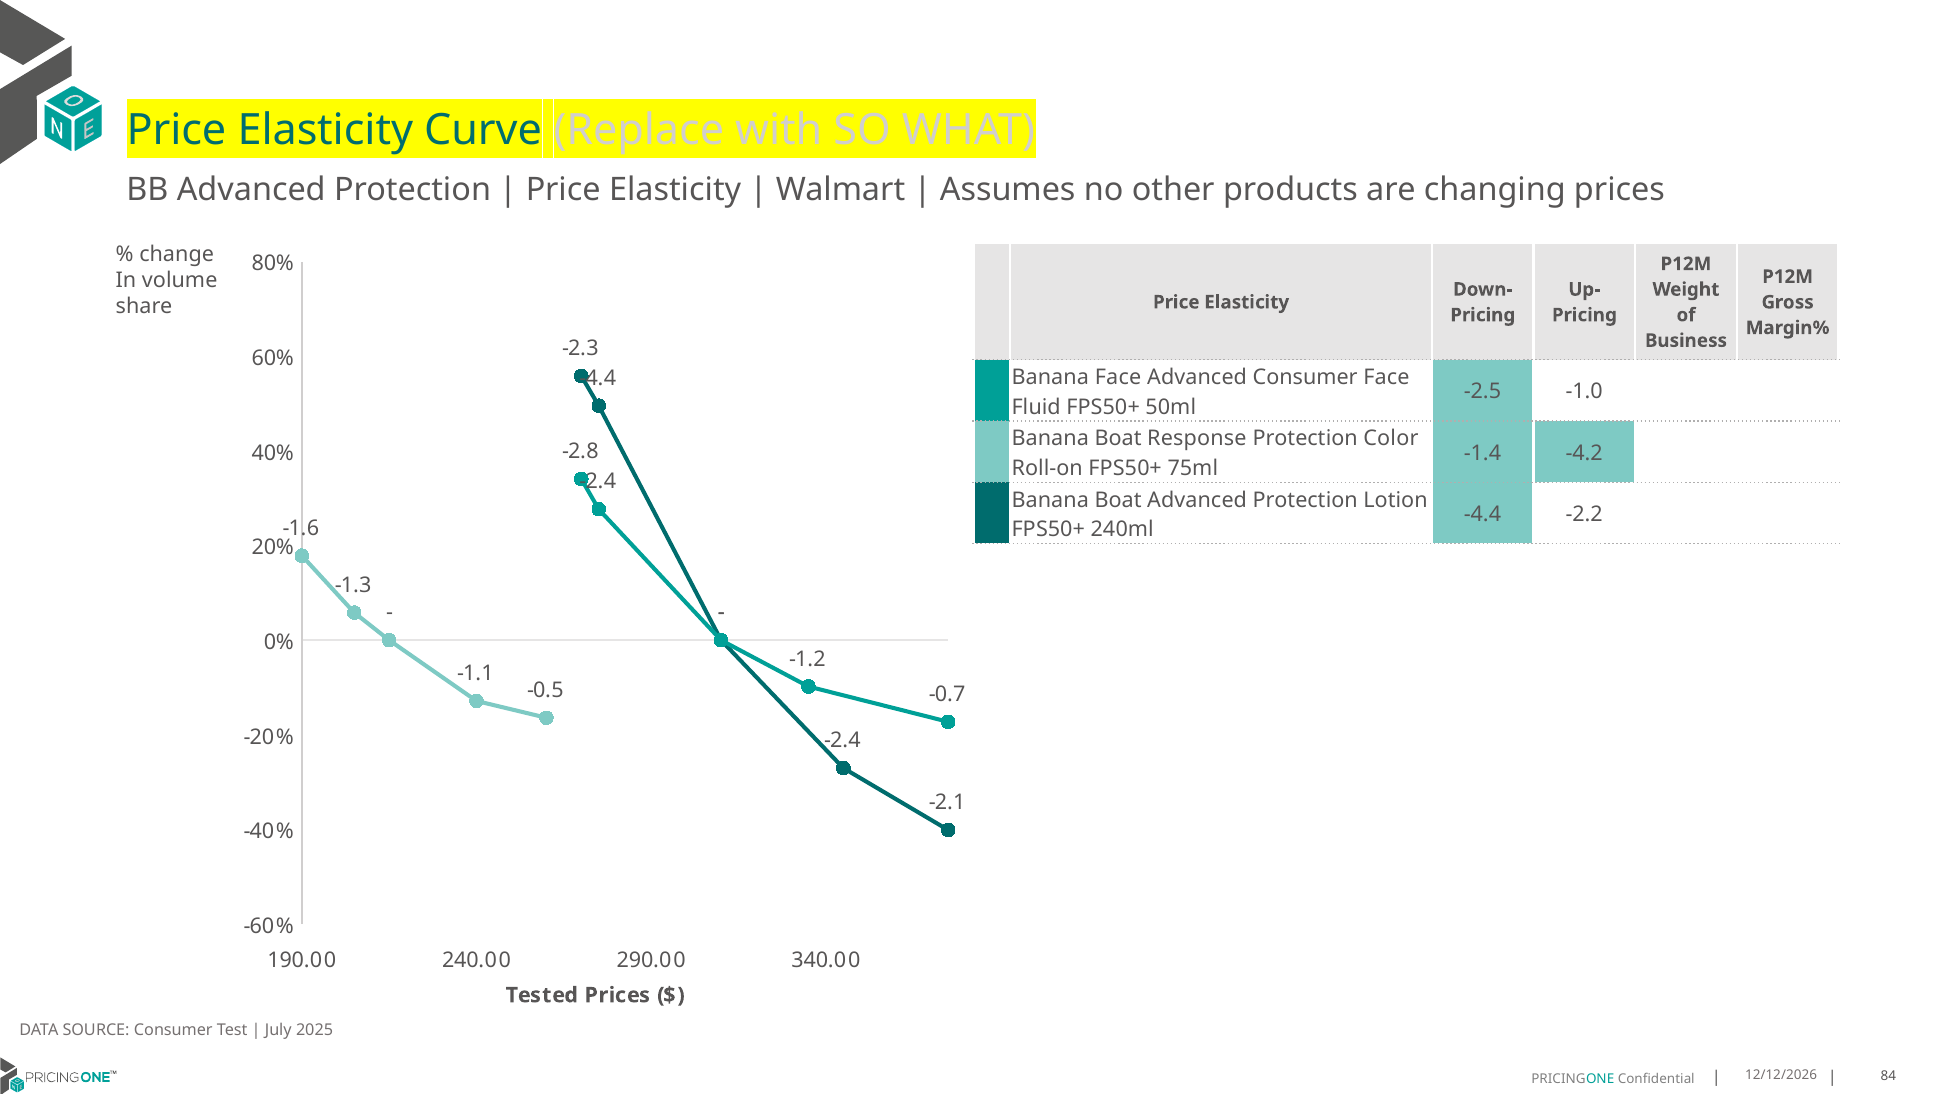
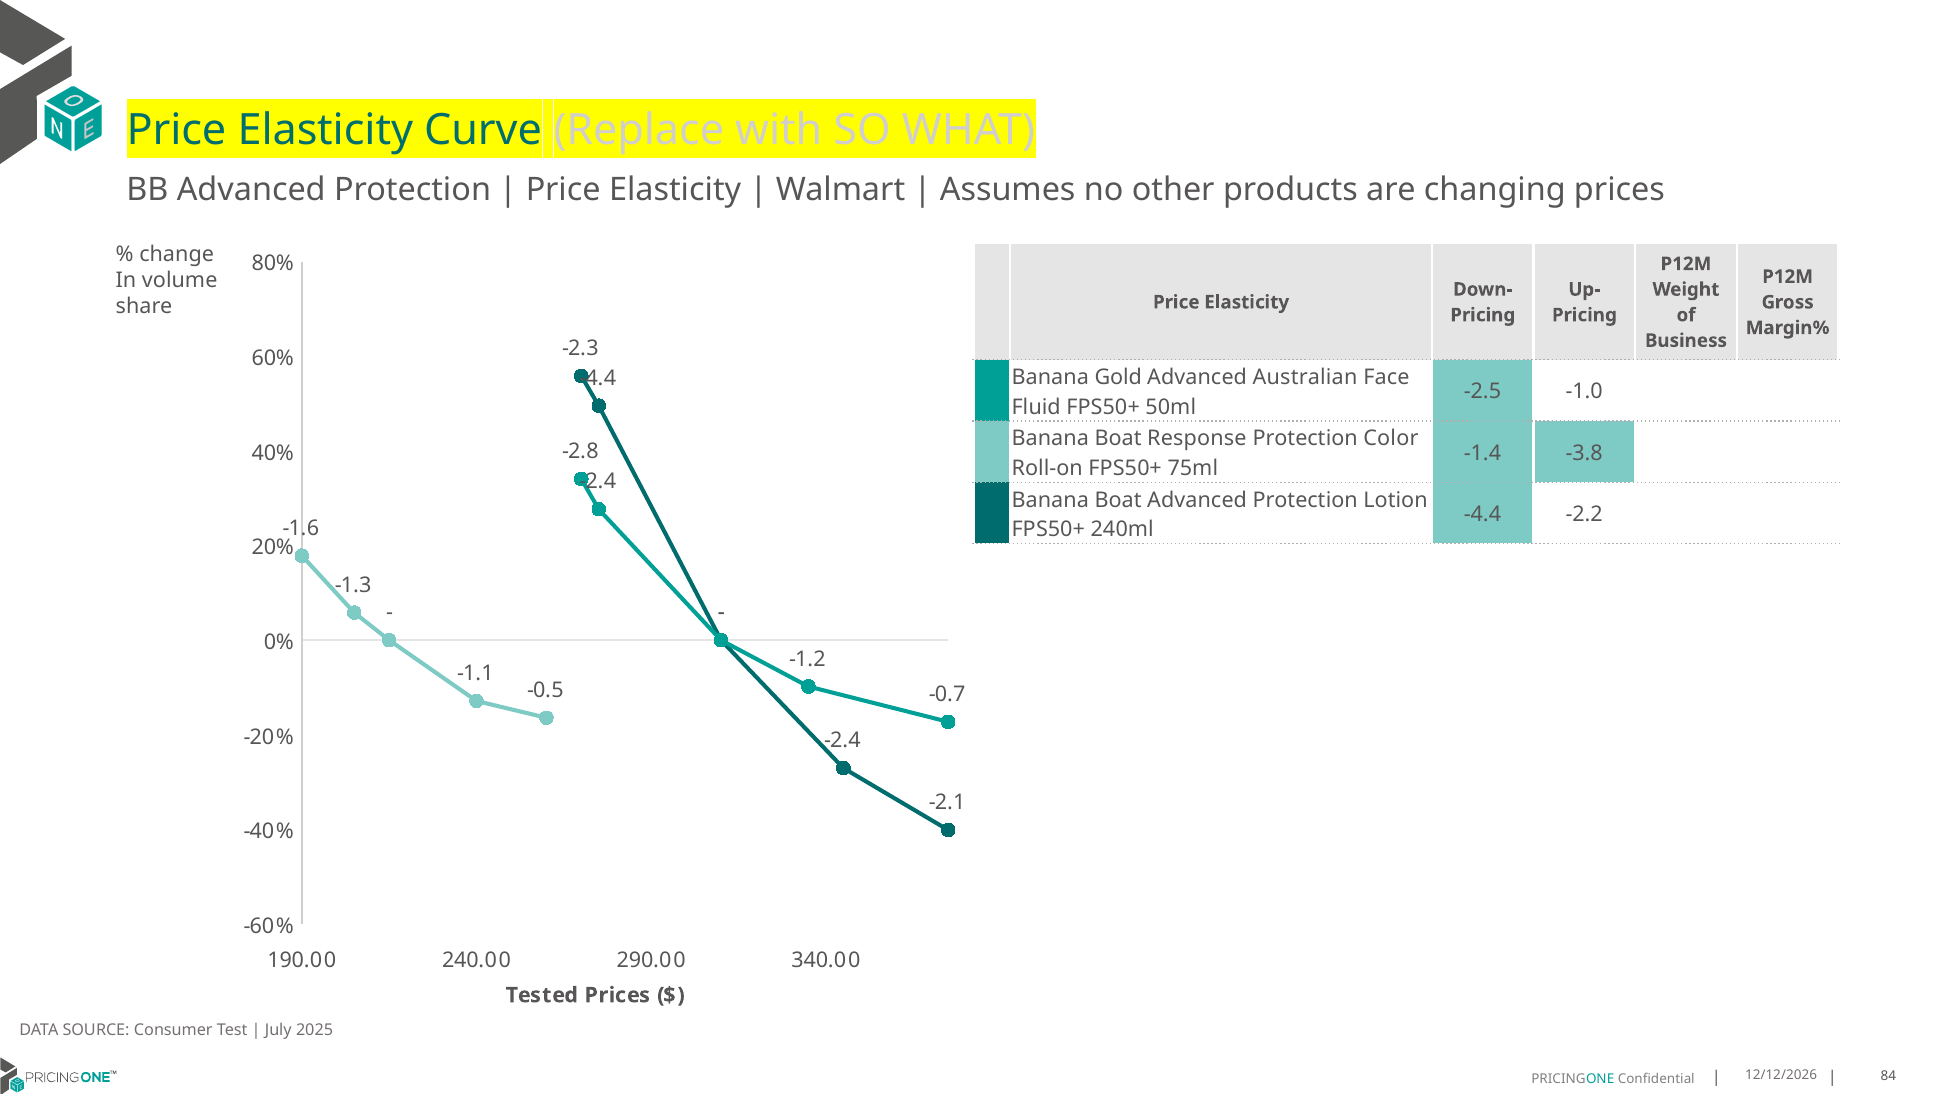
Banana Face: Face -> Gold
Advanced Consumer: Consumer -> Australian
-4.2: -4.2 -> -3.8
